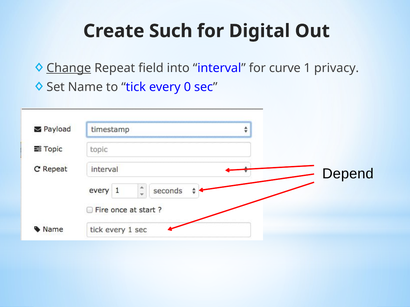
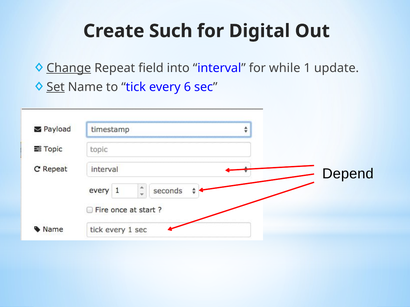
curve: curve -> while
privacy: privacy -> update
Set underline: none -> present
0: 0 -> 6
